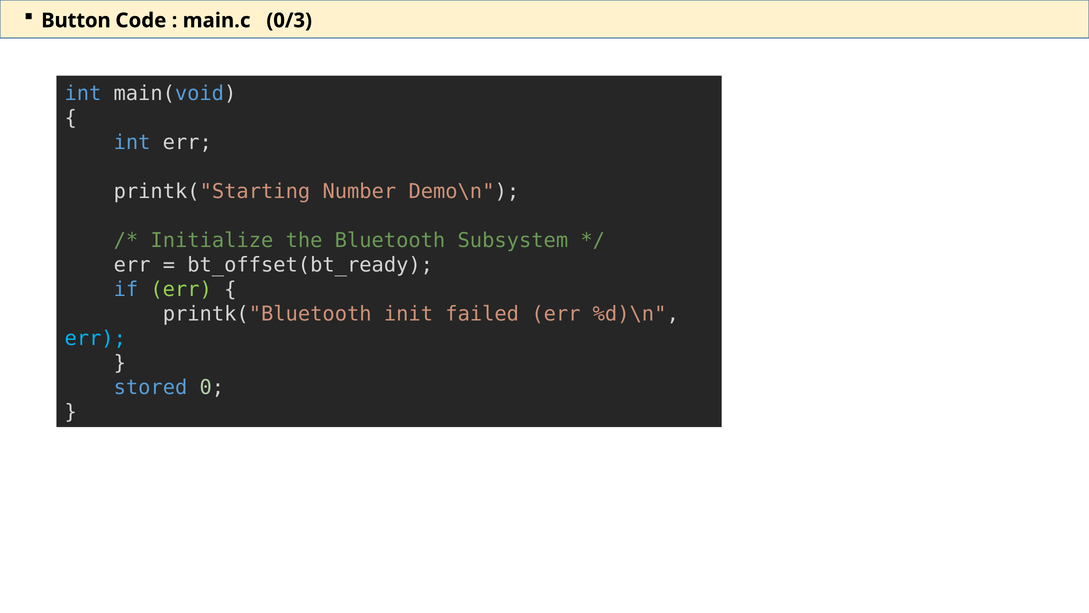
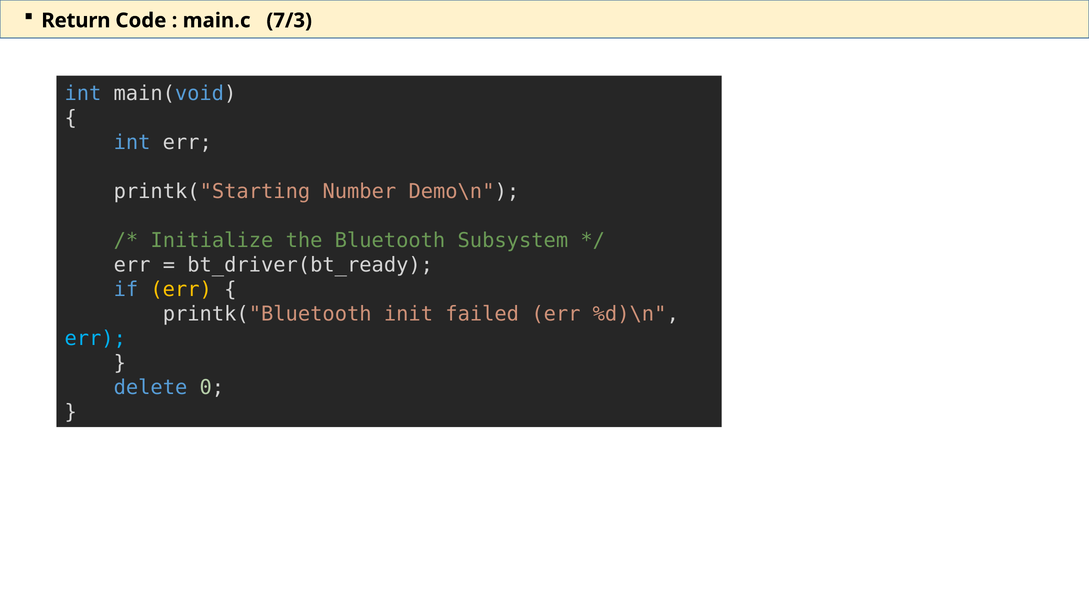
Button: Button -> Return
0/3: 0/3 -> 7/3
bt_offset(bt_ready: bt_offset(bt_ready -> bt_driver(bt_ready
err at (181, 289) colour: light green -> yellow
stored: stored -> delete
